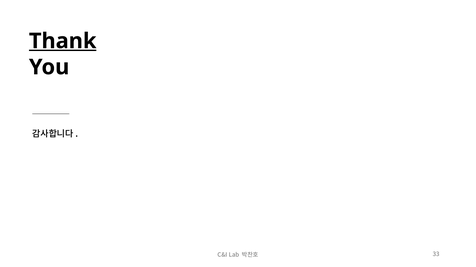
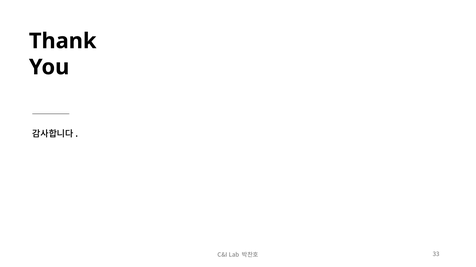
Thank underline: present -> none
